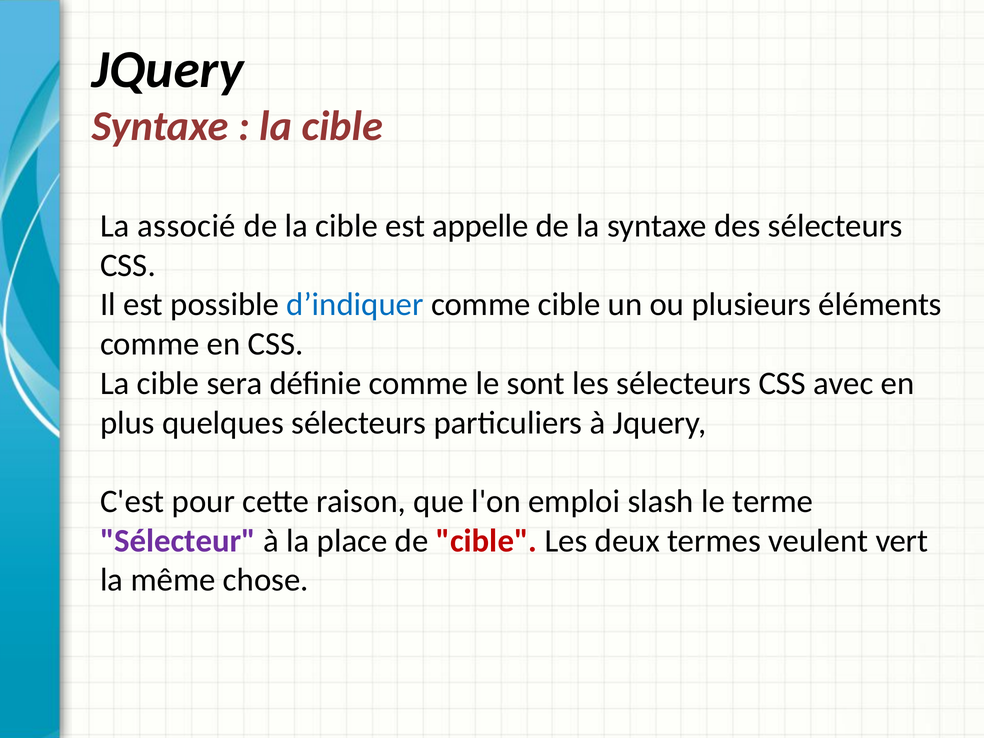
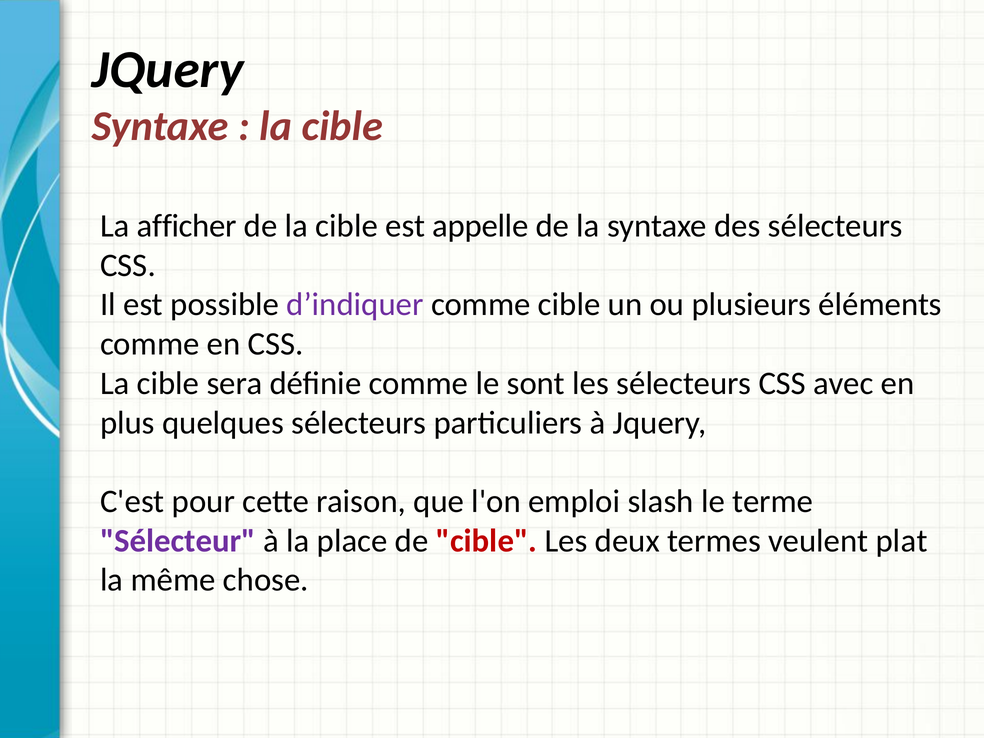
associé: associé -> afficher
d’indiquer colour: blue -> purple
vert: vert -> plat
